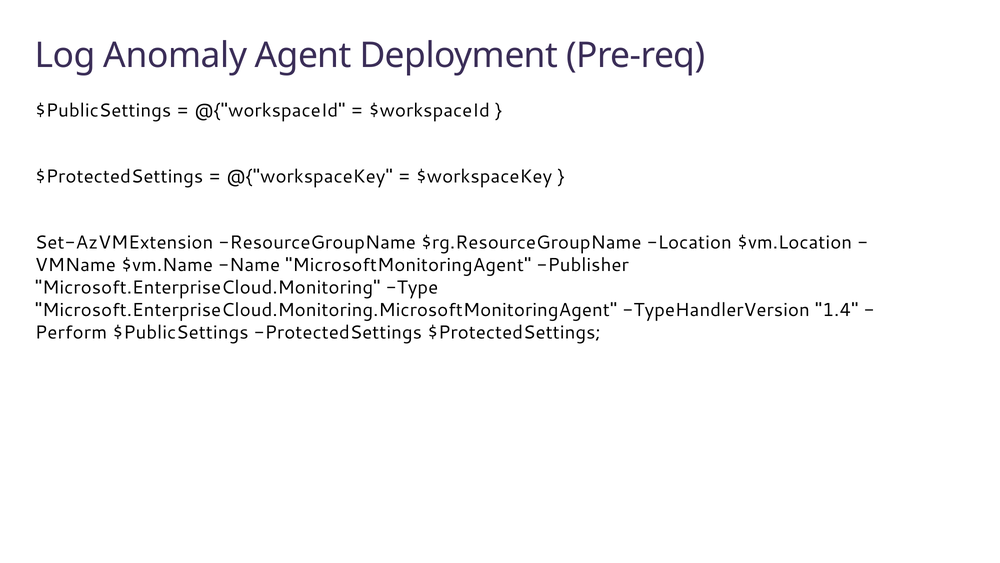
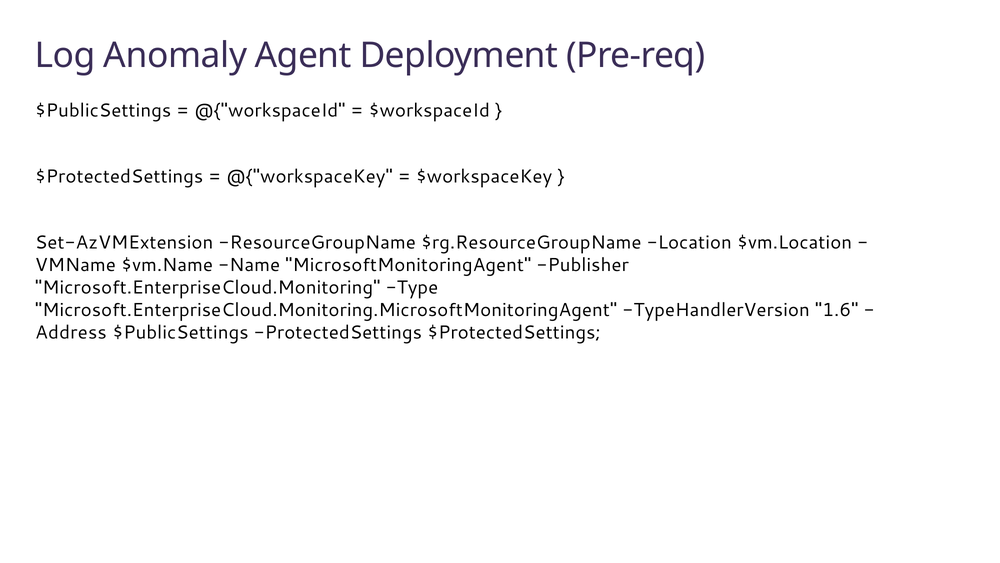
1.4: 1.4 -> 1.6
Perform: Perform -> Address
